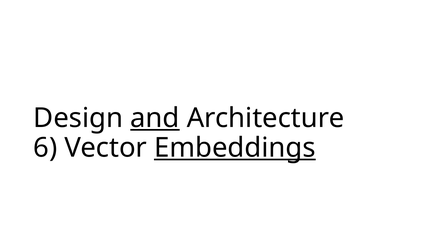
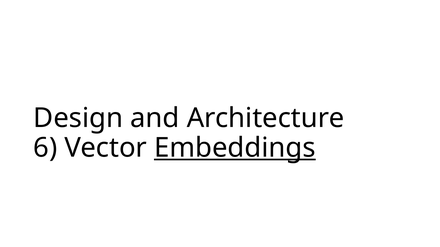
and underline: present -> none
